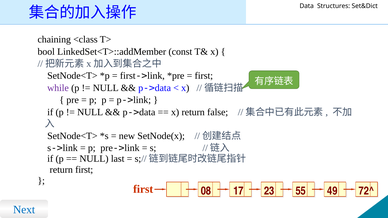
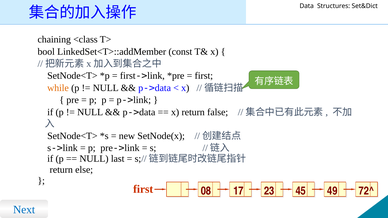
while colour: purple -> orange
return first: first -> else
55: 55 -> 45
